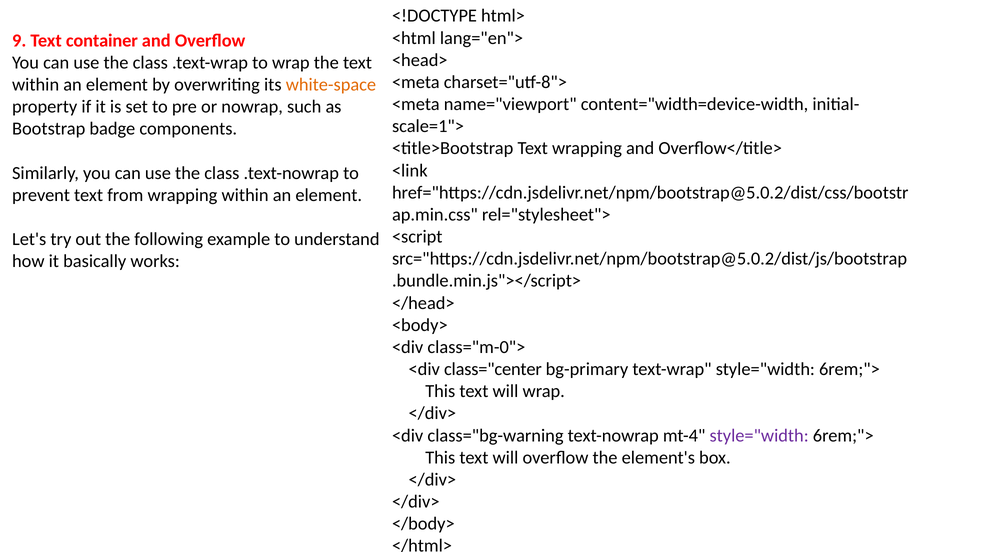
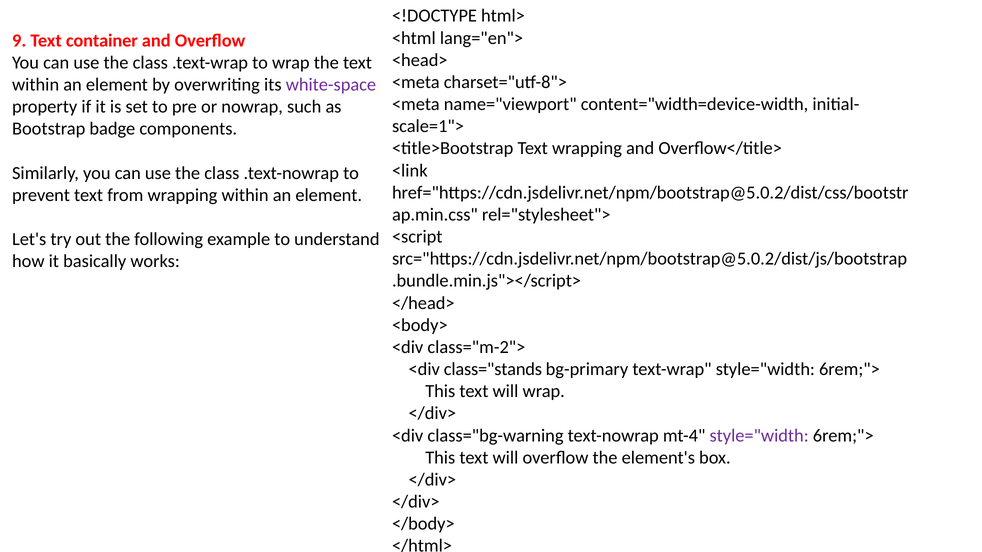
white-space colour: orange -> purple
class="m-0">: class="m-0"> -> class="m-2">
class="center: class="center -> class="stands
